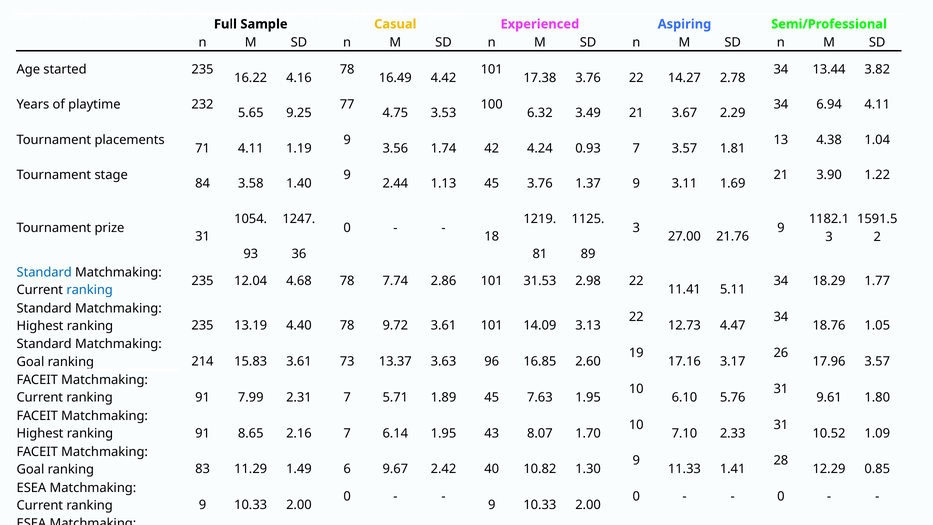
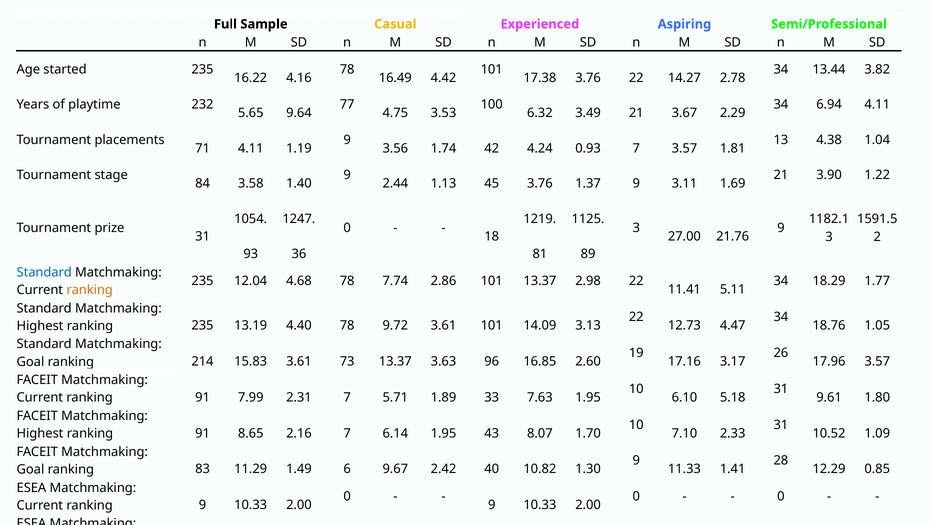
9.25: 9.25 -> 9.64
101 31.53: 31.53 -> 13.37
ranking at (90, 290) colour: blue -> orange
5.76: 5.76 -> 5.18
1.89 45: 45 -> 33
